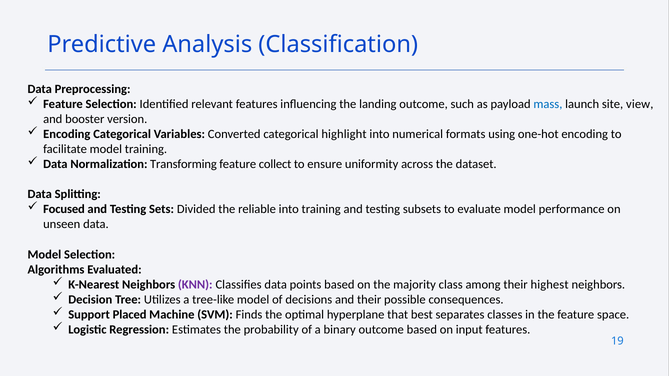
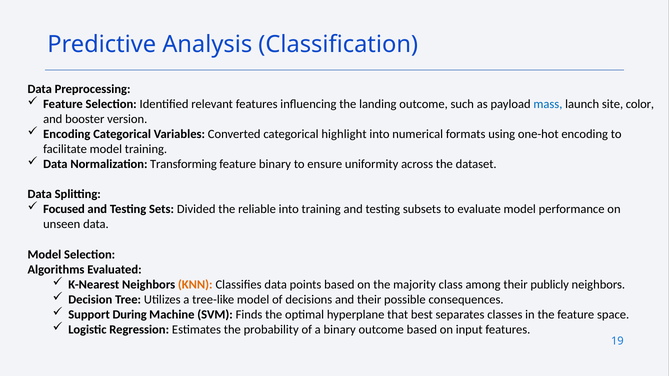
view: view -> color
feature collect: collect -> binary
KNN colour: purple -> orange
highest: highest -> publicly
Placed: Placed -> During
